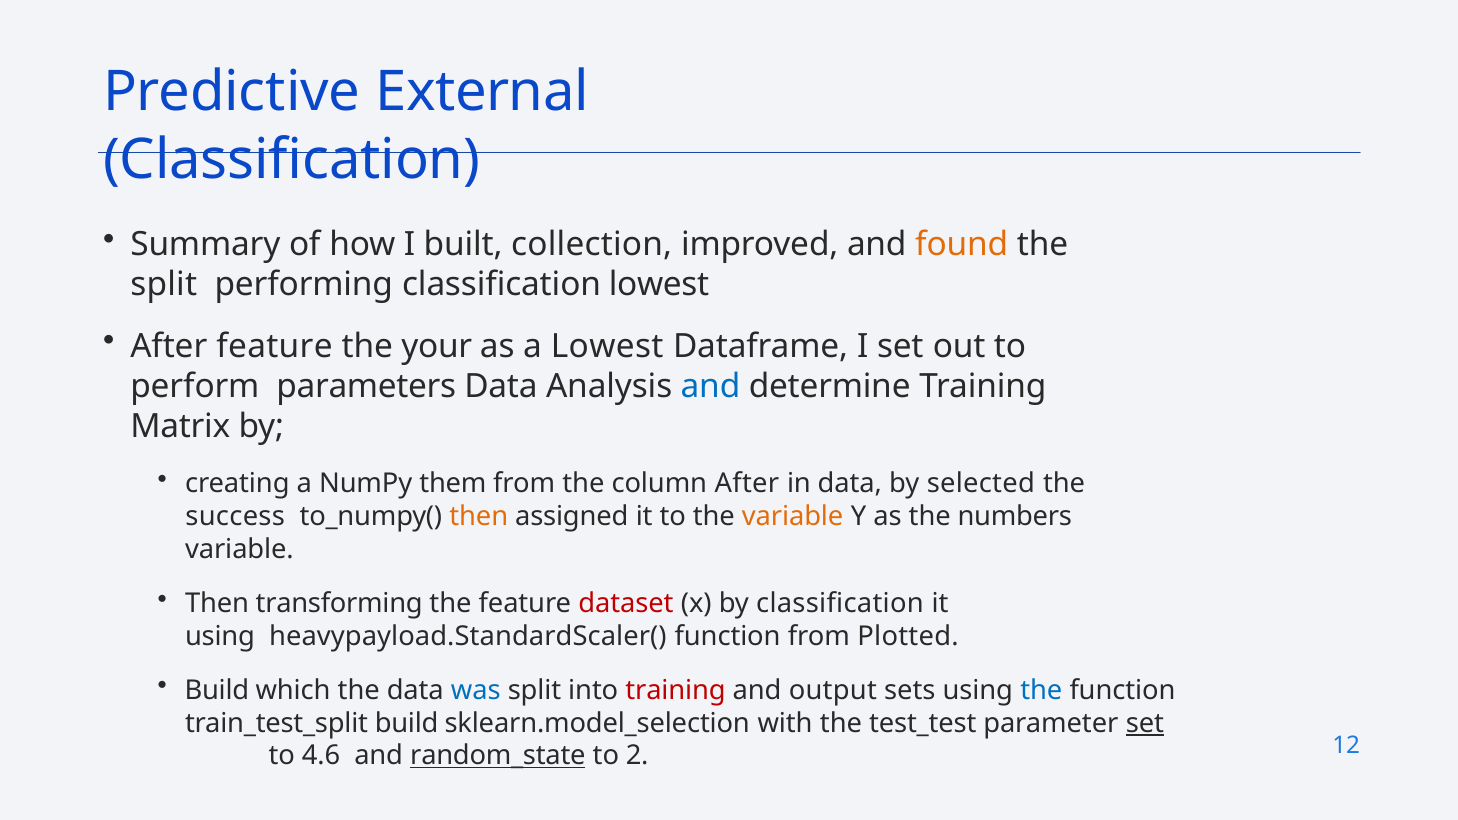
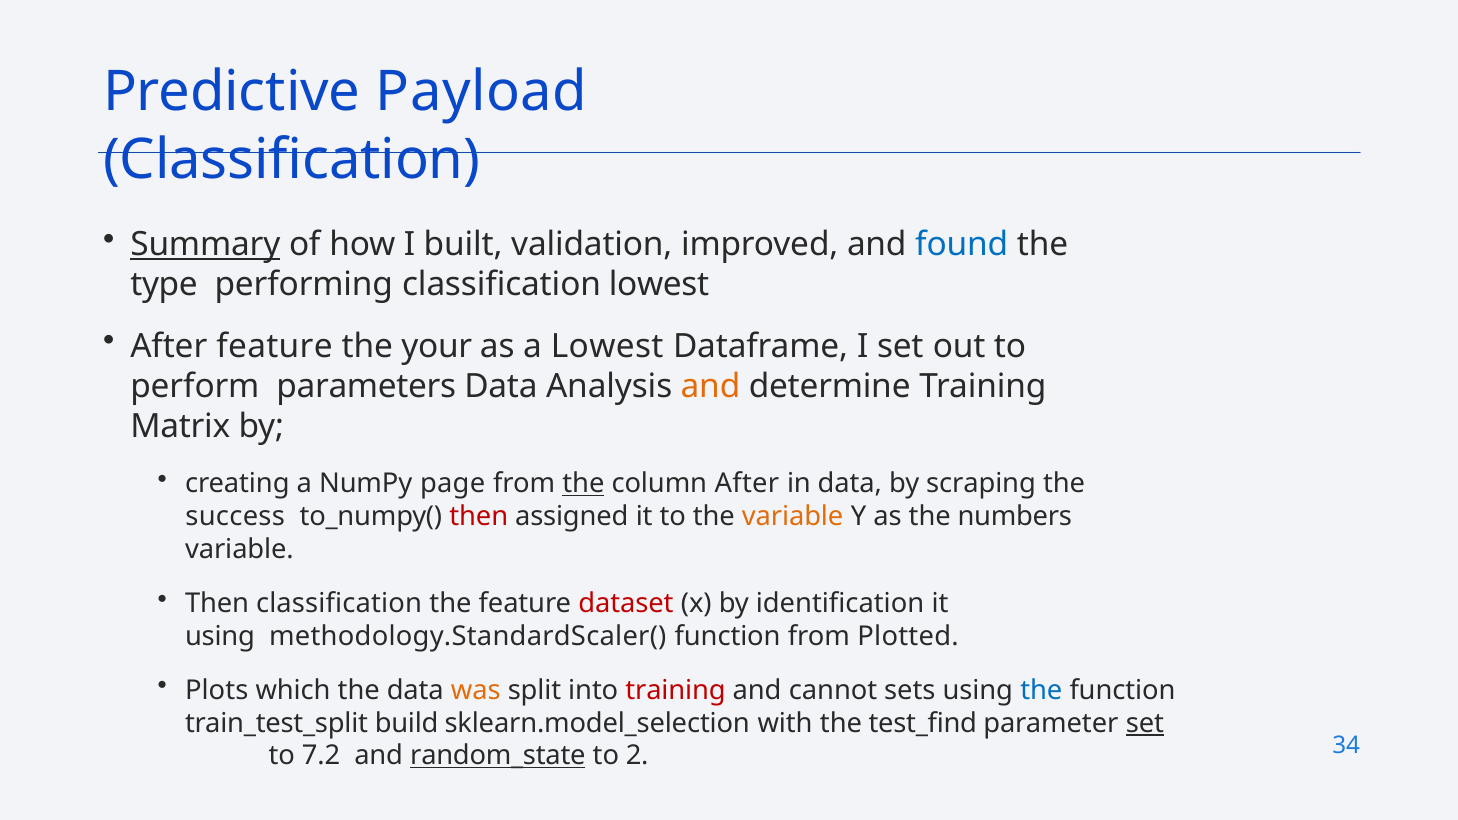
External: External -> Payload
Summary underline: none -> present
collection: collection -> validation
found colour: orange -> blue
split at (164, 285): split -> type
and at (710, 386) colour: blue -> orange
them: them -> page
the at (583, 484) underline: none -> present
selected: selected -> scraping
then at (479, 517) colour: orange -> red
Then transforming: transforming -> classification
by classification: classification -> identification
heavypayload.StandardScaler(: heavypayload.StandardScaler( -> methodology.StandardScaler(
Build at (217, 690): Build -> Plots
was colour: blue -> orange
output: output -> cannot
test_test: test_test -> test_find
4.6: 4.6 -> 7.2
12: 12 -> 34
